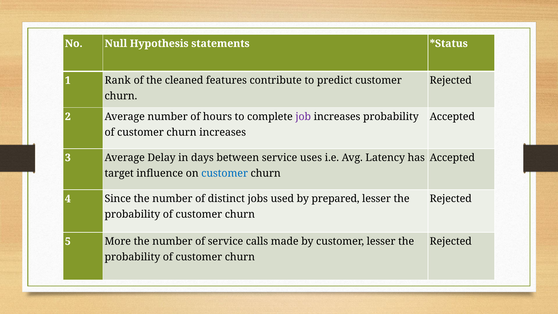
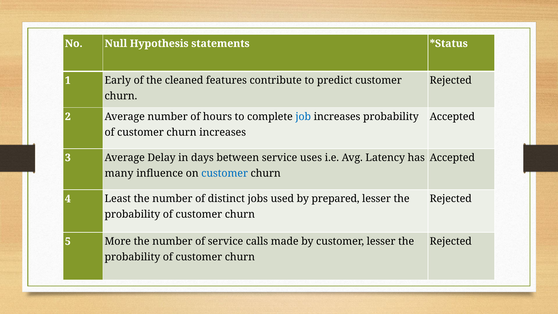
Rank: Rank -> Early
job colour: purple -> blue
target: target -> many
Since: Since -> Least
